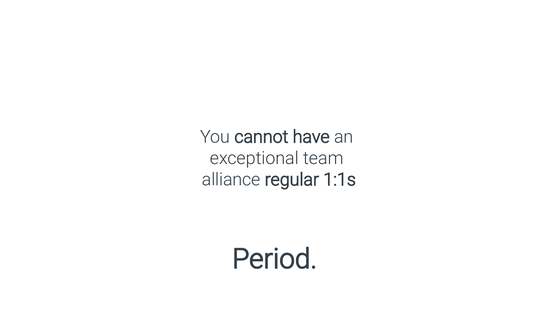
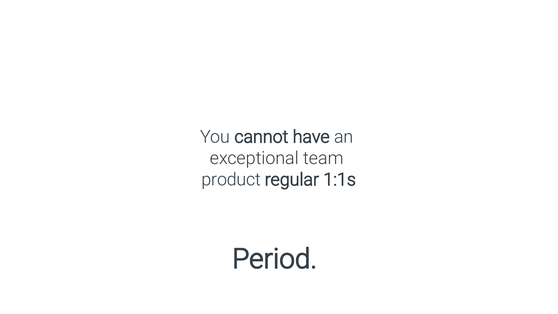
alliance: alliance -> product
